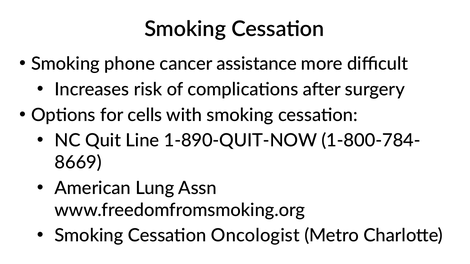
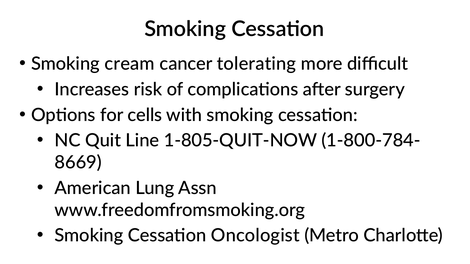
phone: phone -> cream
assistance: assistance -> tolerating
1-890-QUIT-NOW: 1-890-QUIT-NOW -> 1-805-QUIT-NOW
